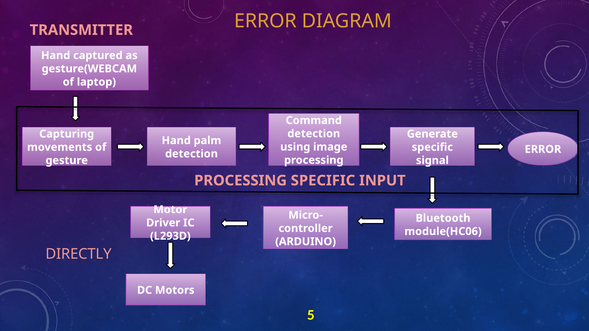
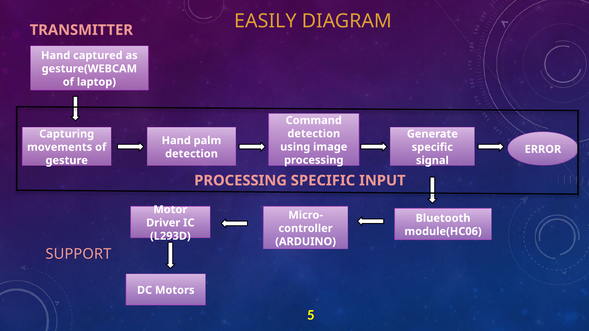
ERROR at (265, 21): ERROR -> EASILY
DIRECTLY: DIRECTLY -> SUPPORT
